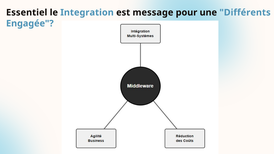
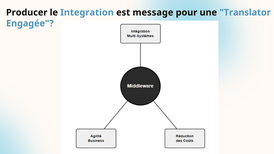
Essentiel: Essentiel -> Producer
Différents: Différents -> Translator
